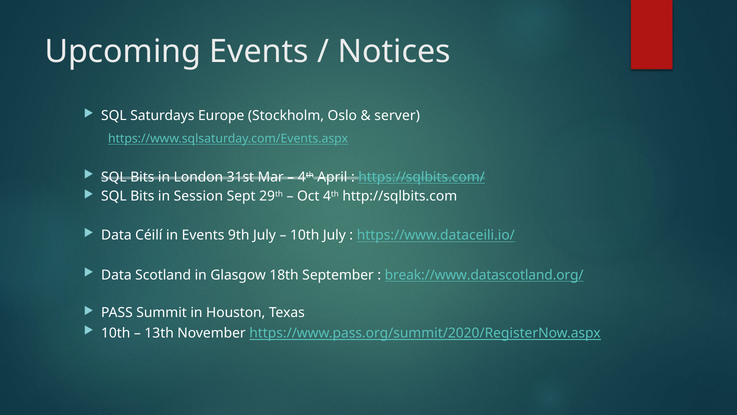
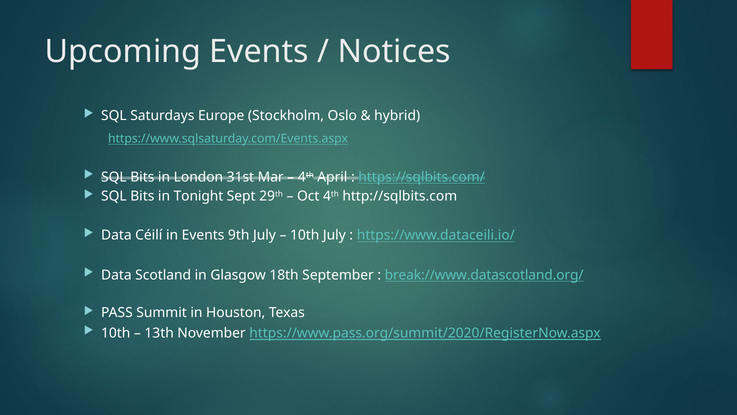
server: server -> hybrid
Session: Session -> Tonight
